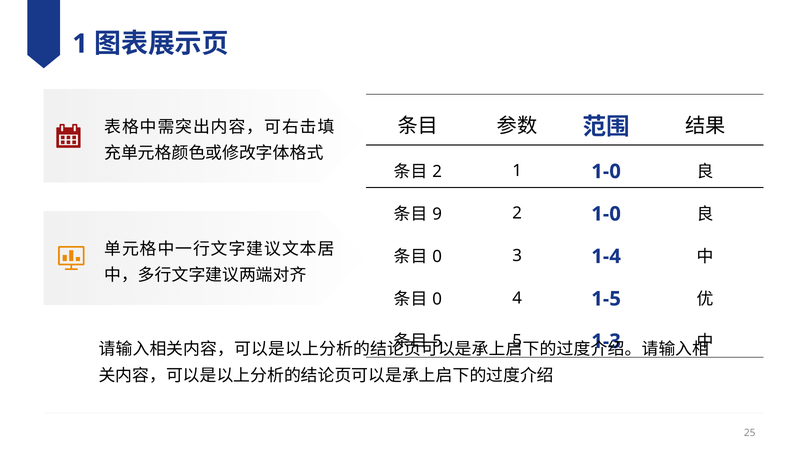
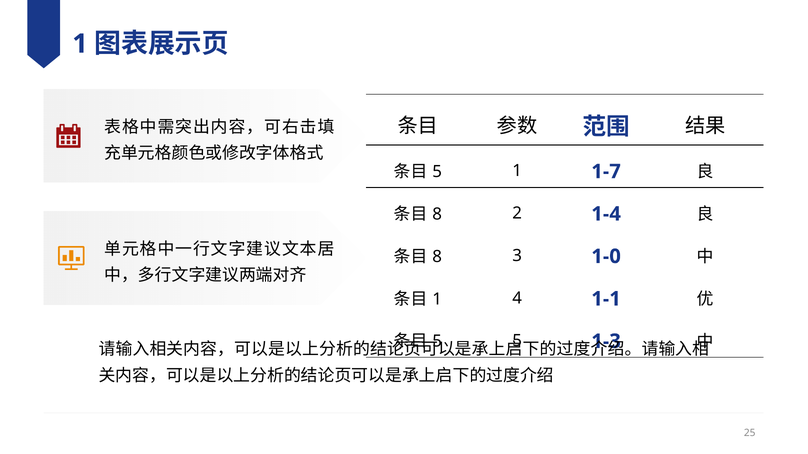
2 at (437, 172): 2 -> 5
1 1-0: 1-0 -> 1-7
9 at (437, 214): 9 -> 8
2 1-0: 1-0 -> 1-4
0 at (437, 257): 0 -> 8
1-4: 1-4 -> 1-0
0 at (437, 299): 0 -> 1
1-5: 1-5 -> 1-1
